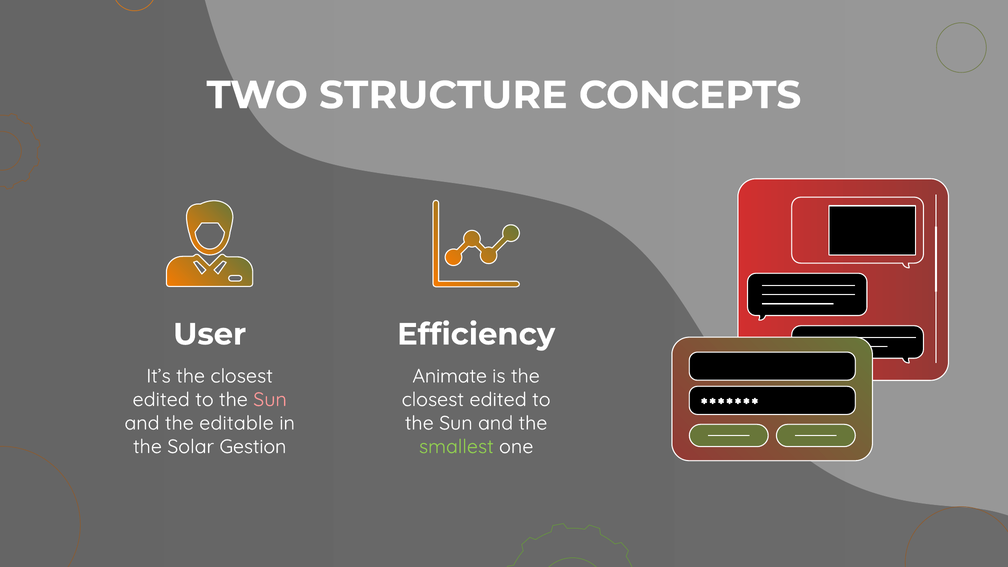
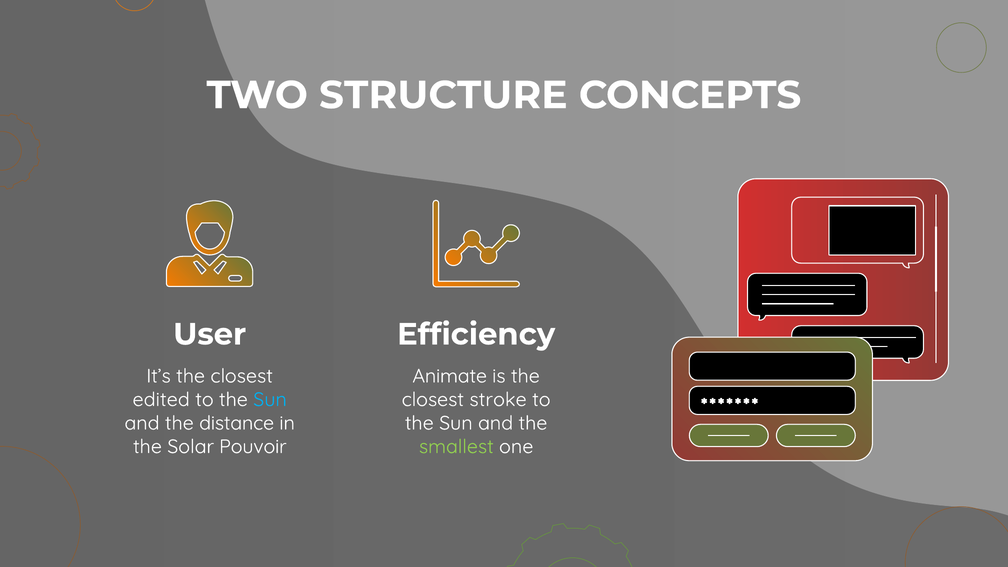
Sun at (270, 400) colour: pink -> light blue
edited at (498, 400): edited -> stroke
editable: editable -> distance
Gestion: Gestion -> Pouvoir
